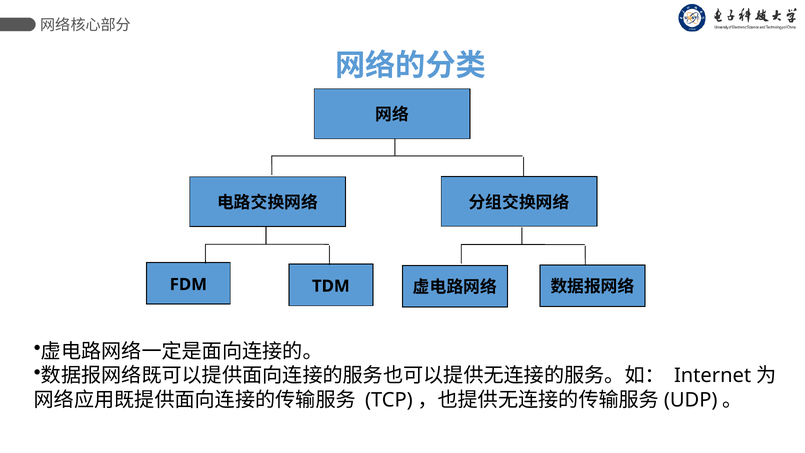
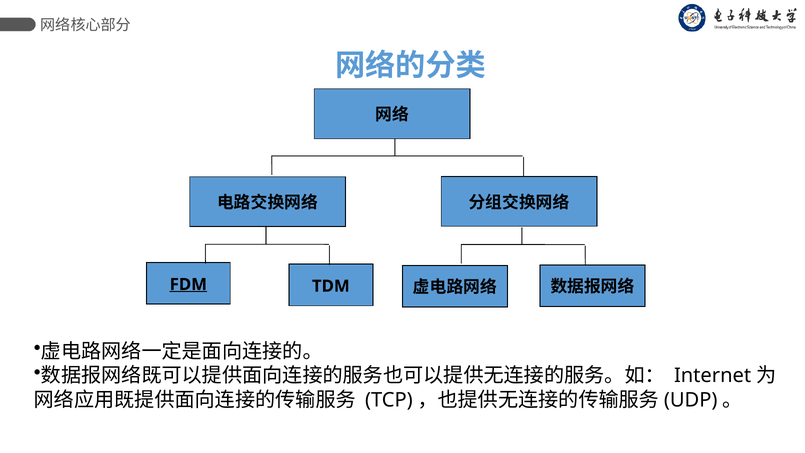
FDM underline: none -> present
